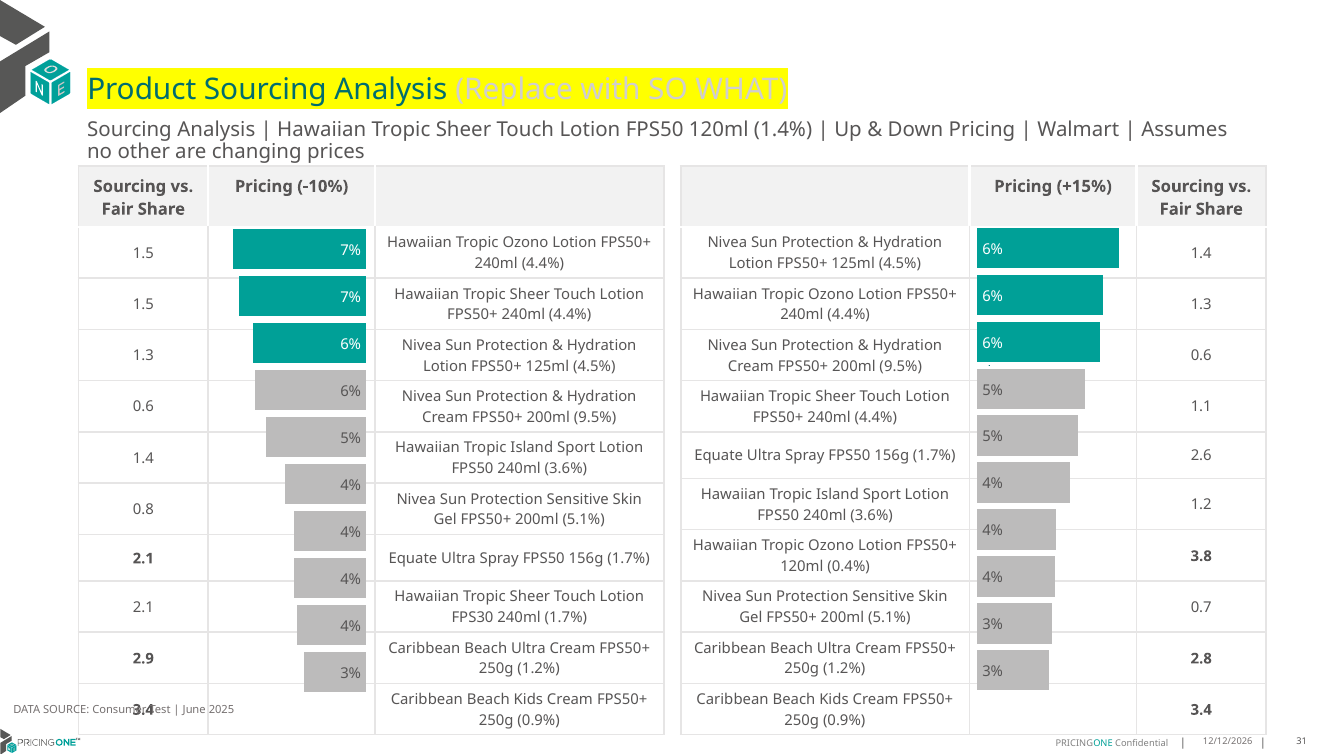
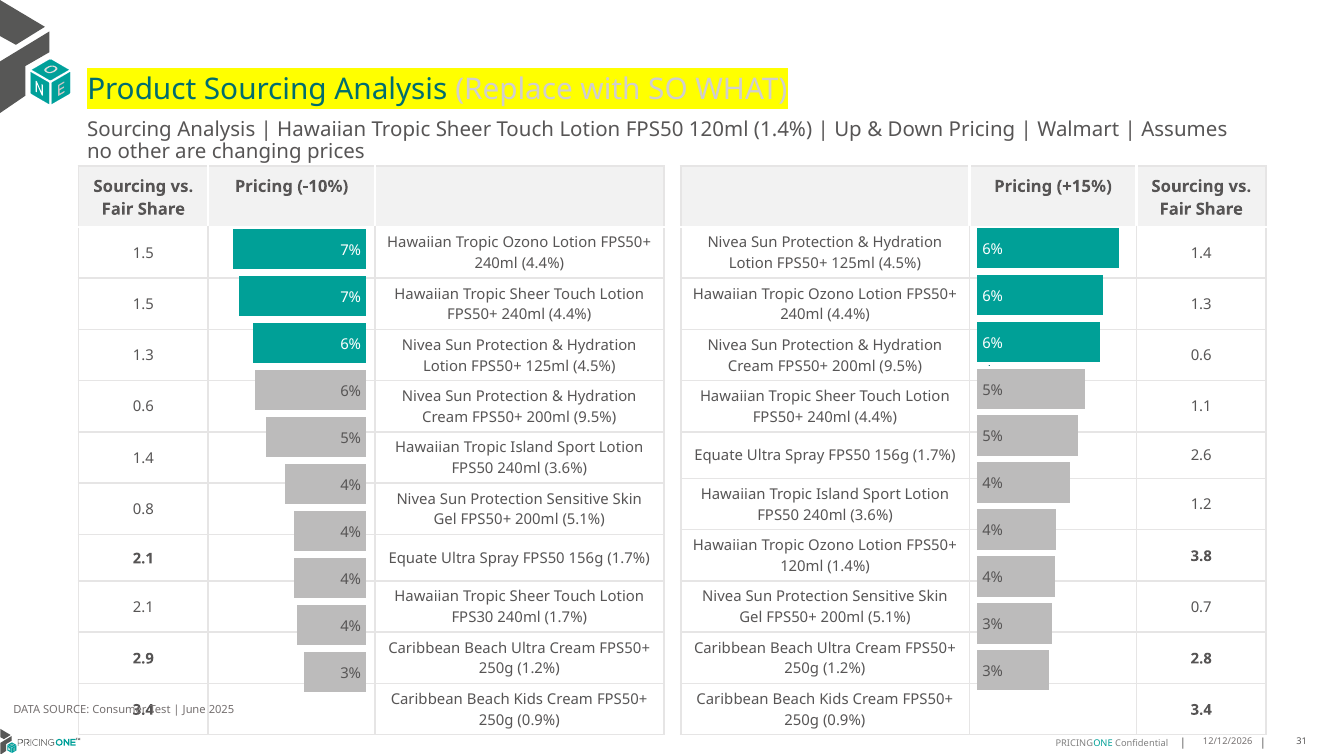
0.4% at (849, 566): 0.4% -> 1.4%
